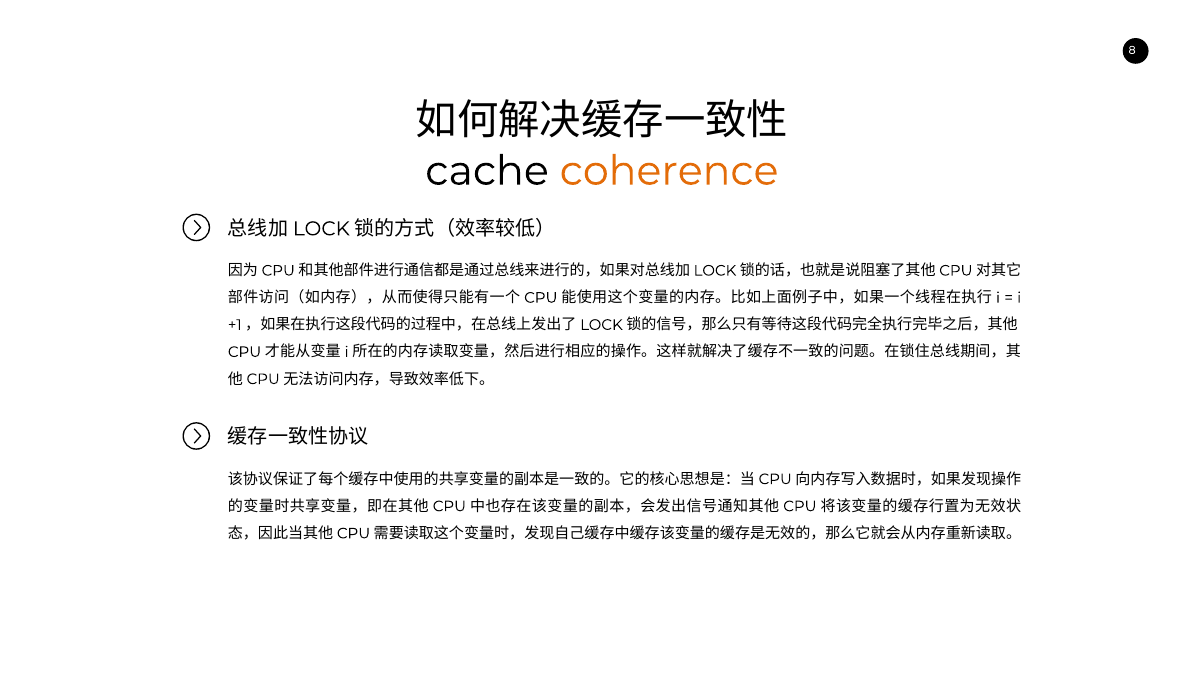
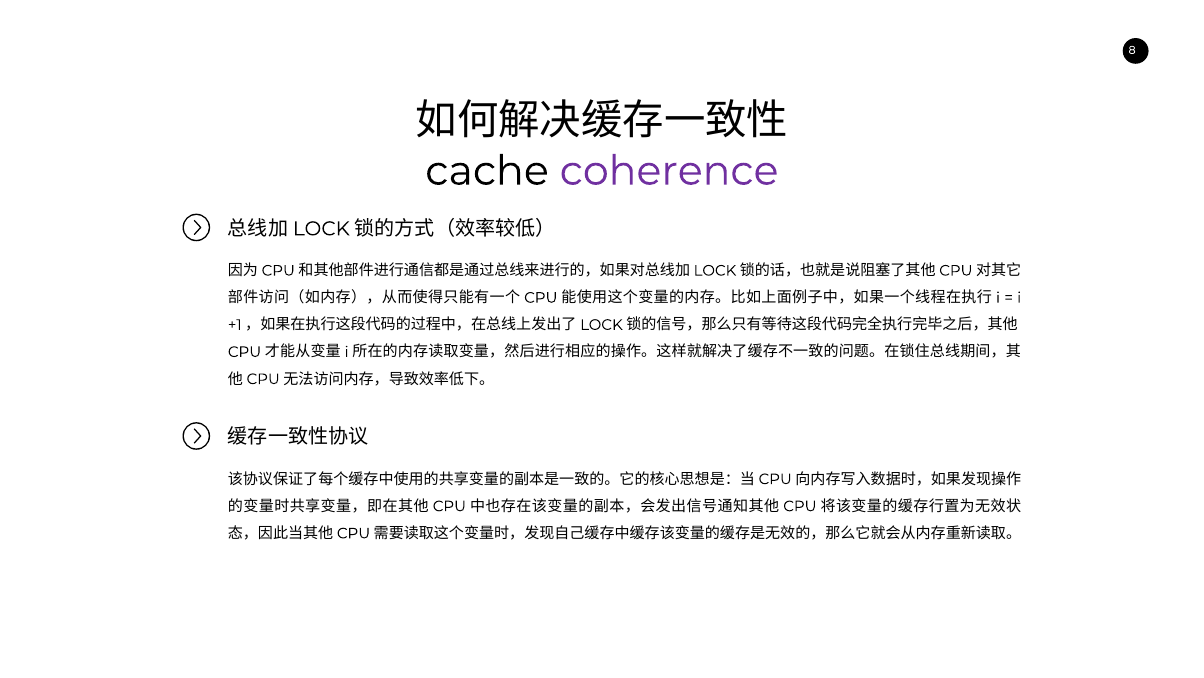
coherence colour: orange -> purple
